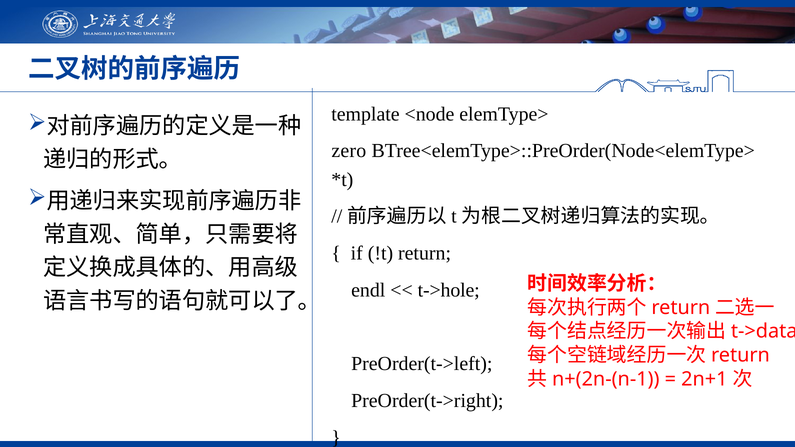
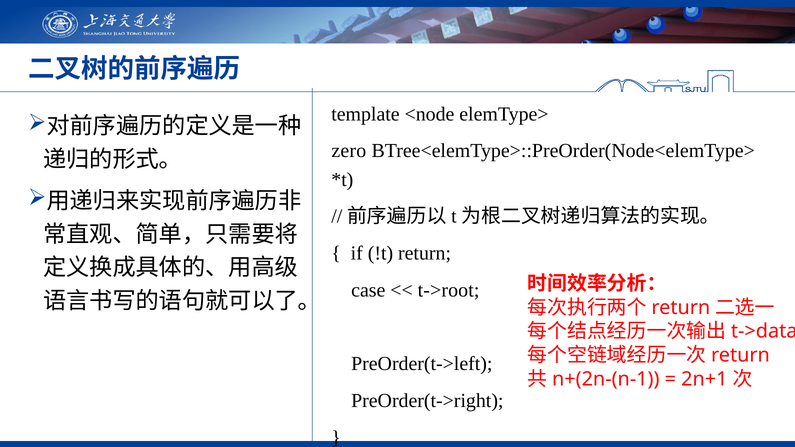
endl: endl -> case
t->hole: t->hole -> t->root
